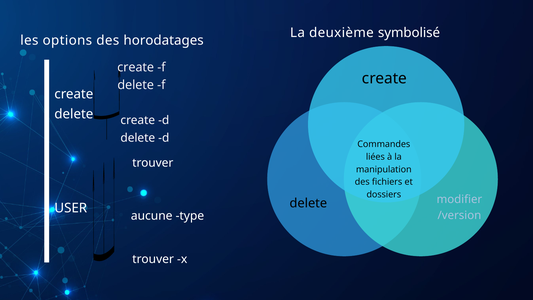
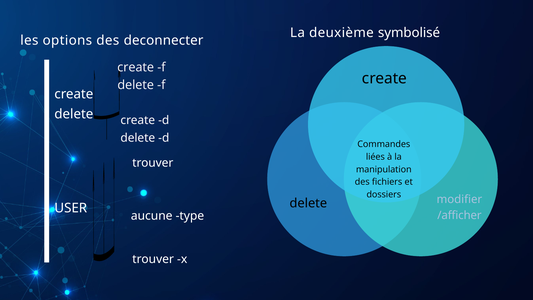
horodatages: horodatages -> deconnecter
/version: /version -> /afficher
